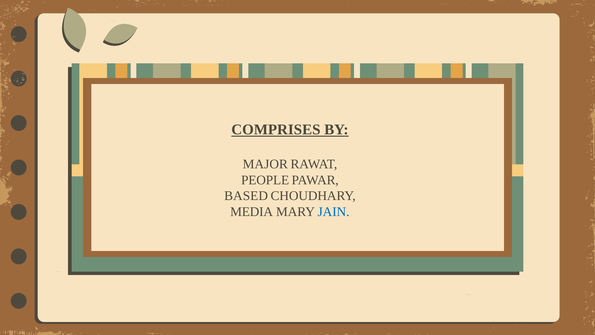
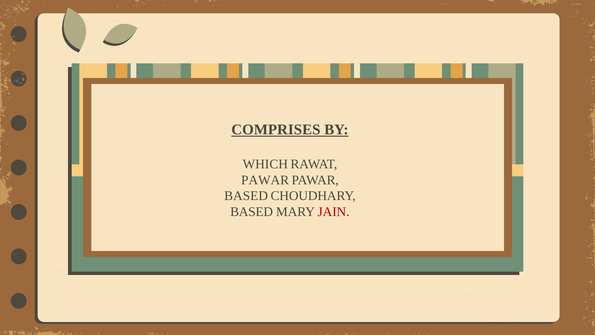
MAJOR: MAJOR -> WHICH
PEOPLE at (265, 180): PEOPLE -> PAWAR
MEDIA at (252, 212): MEDIA -> BASED
JAIN colour: blue -> red
